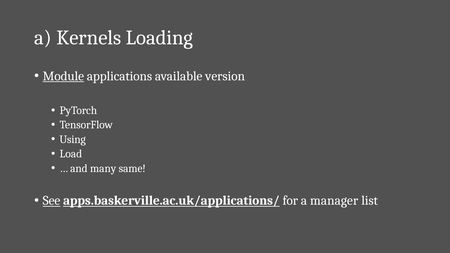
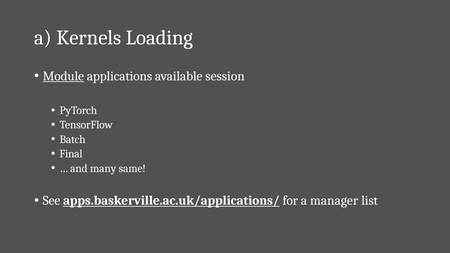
version: version -> session
Using: Using -> Batch
Load: Load -> Final
See underline: present -> none
